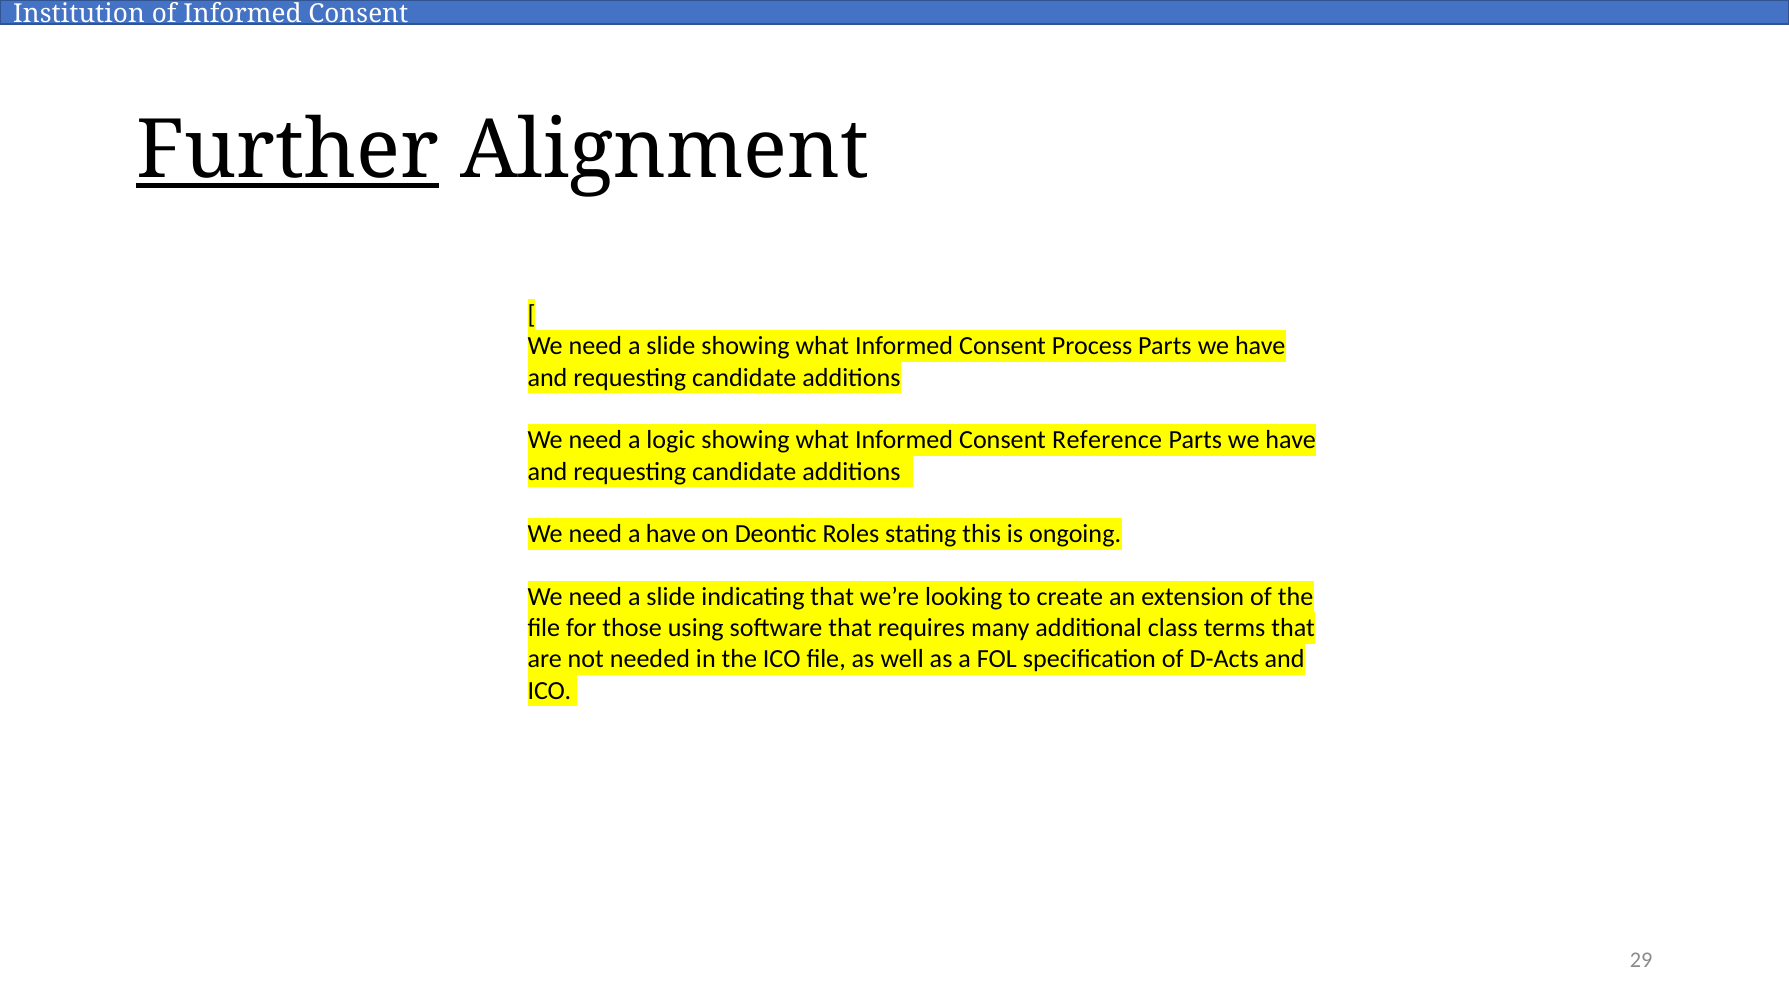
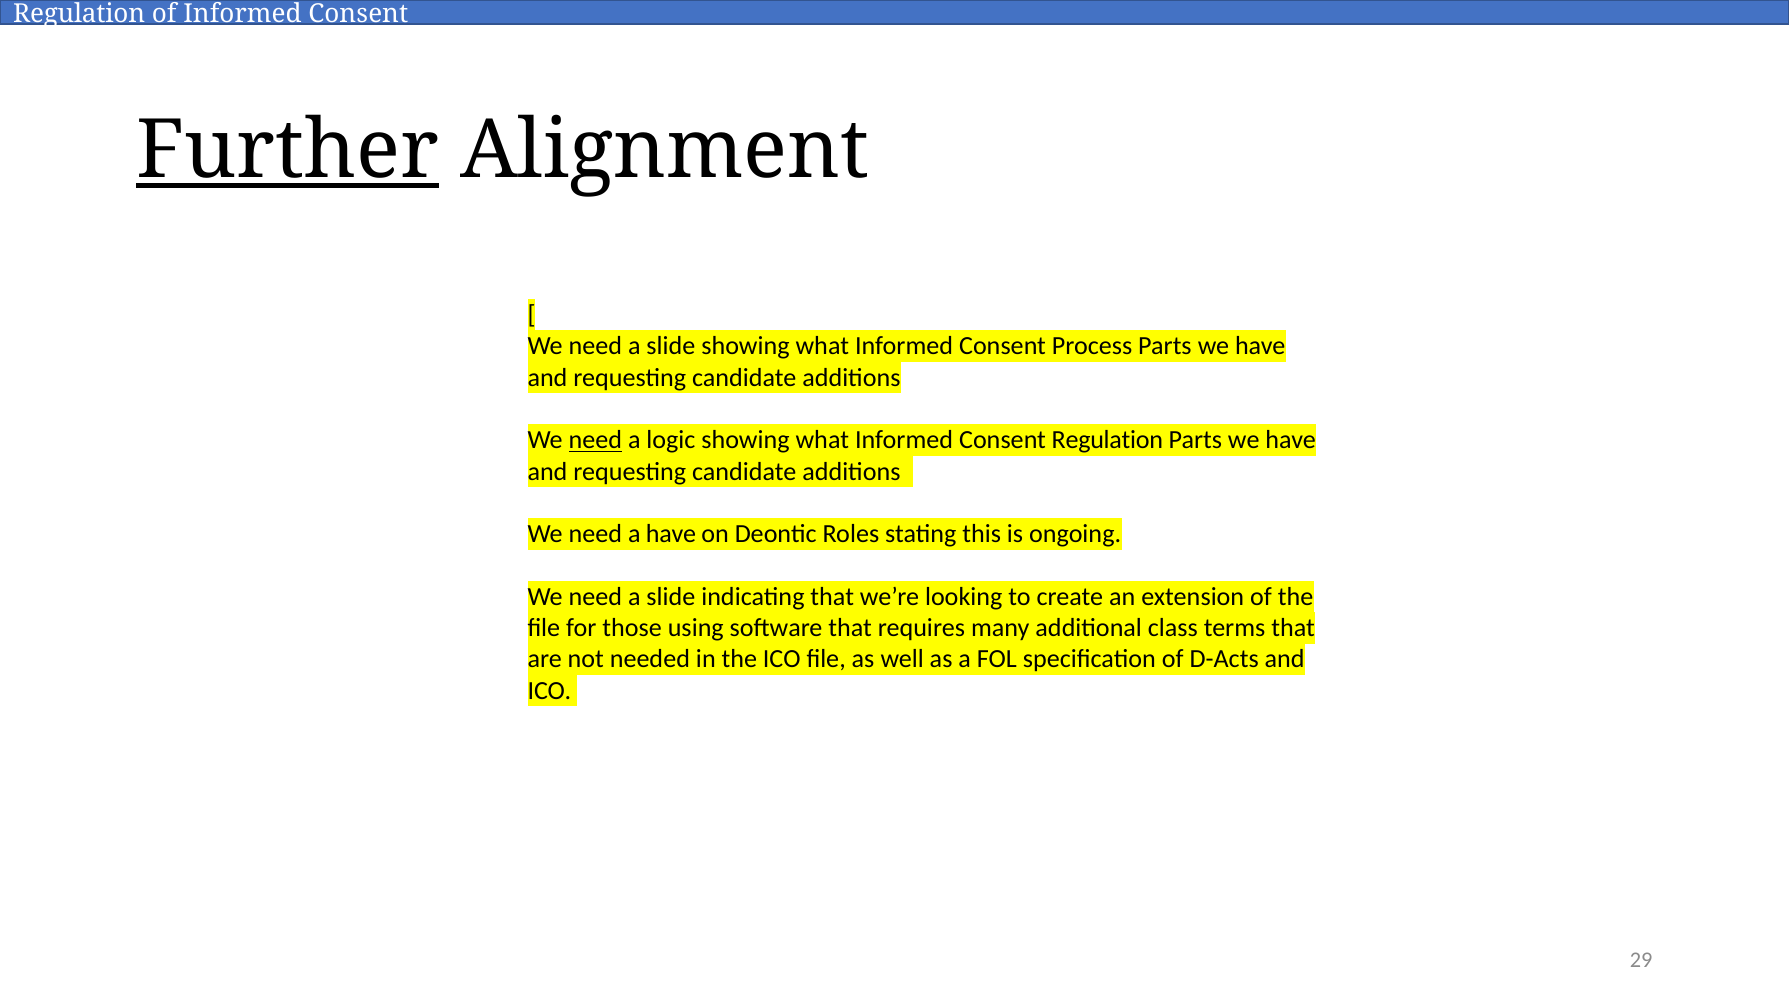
Institution at (79, 14): Institution -> Regulation
need at (595, 440) underline: none -> present
Consent Reference: Reference -> Regulation
